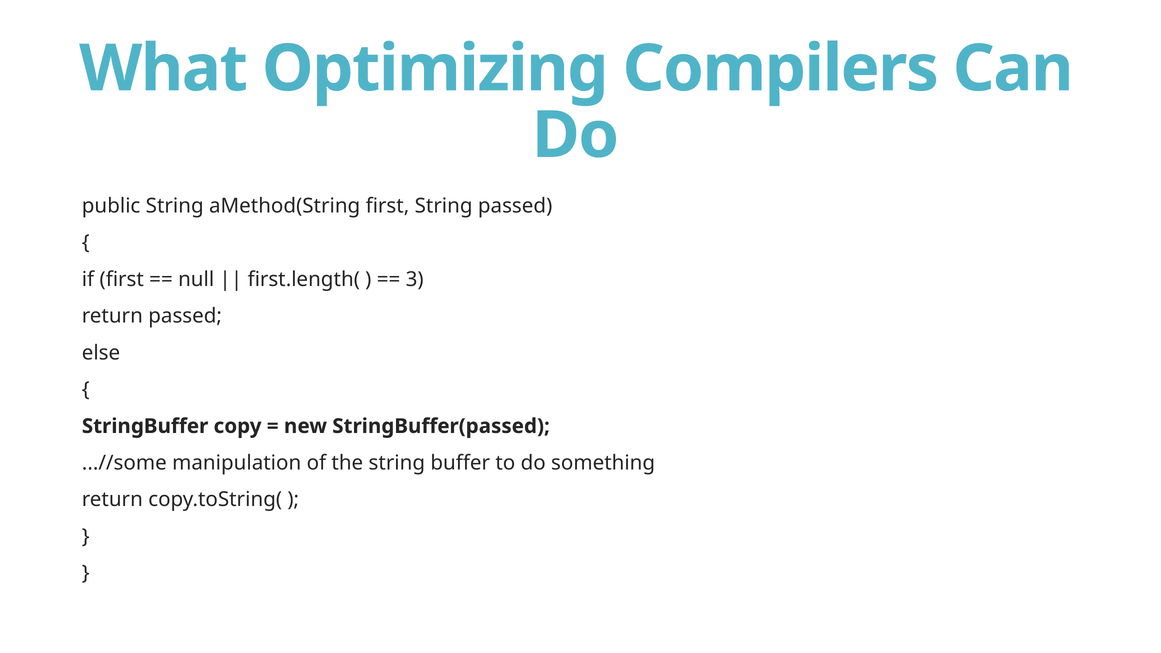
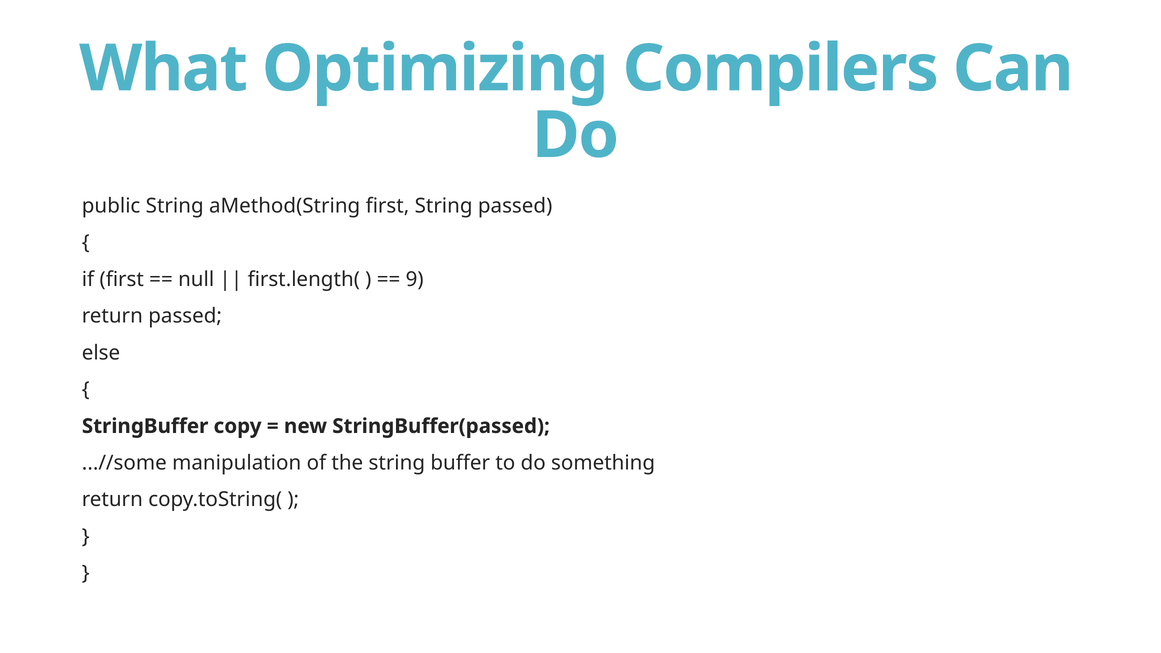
3: 3 -> 9
